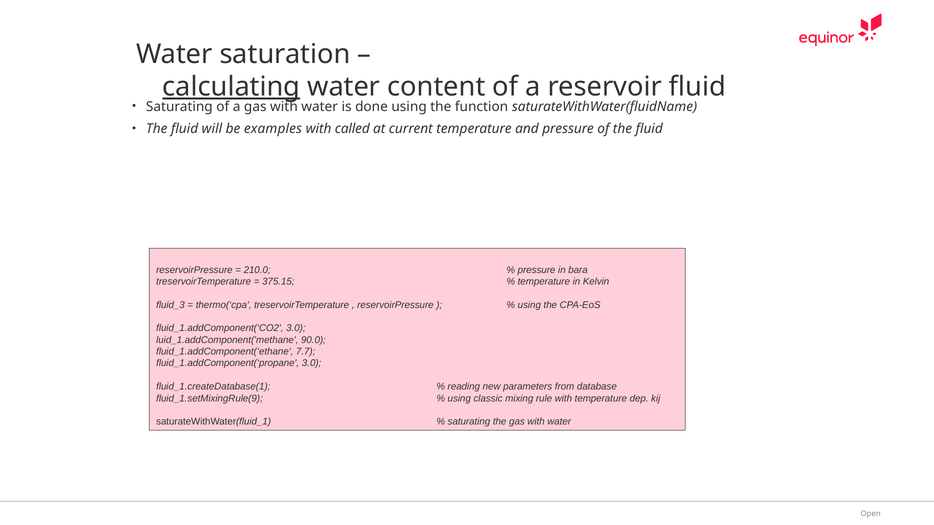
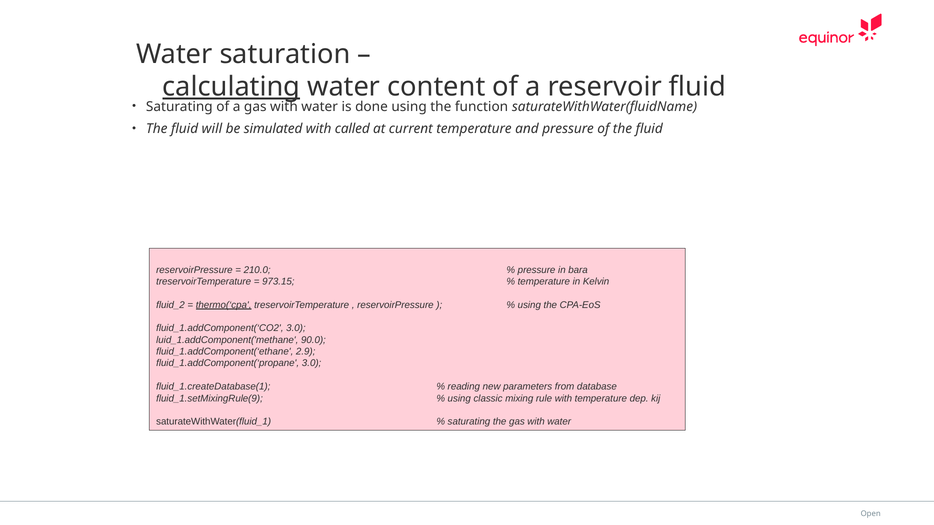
examples: examples -> simulated
375.15: 375.15 -> 973.15
fluid_3: fluid_3 -> fluid_2
thermo(‘cpa underline: none -> present
7.7: 7.7 -> 2.9
